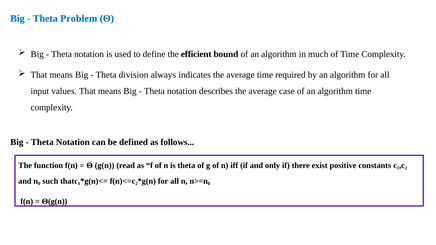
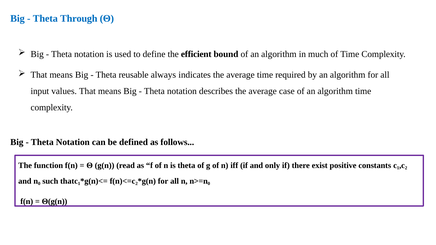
Problem: Problem -> Through
division: division -> reusable
